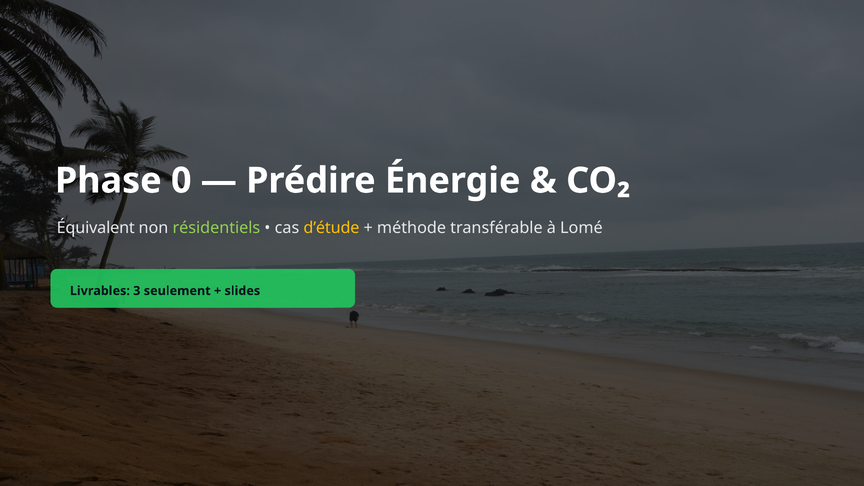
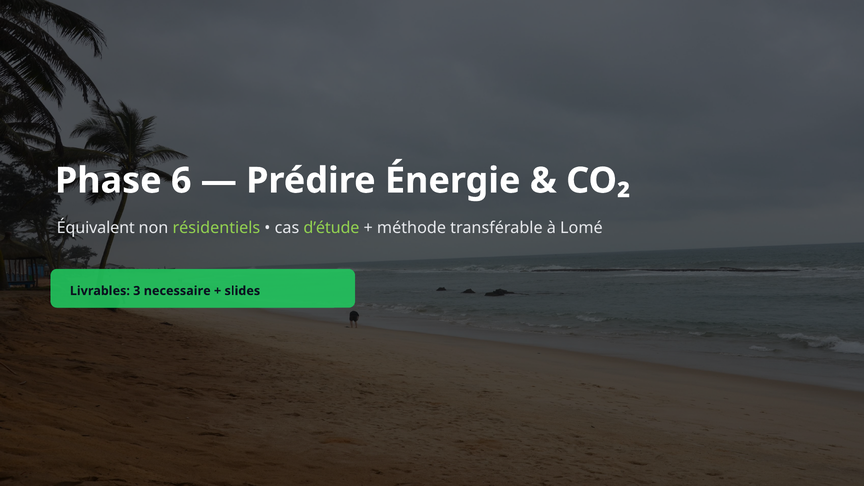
0: 0 -> 6
d’étude colour: yellow -> light green
seulement: seulement -> necessaire
